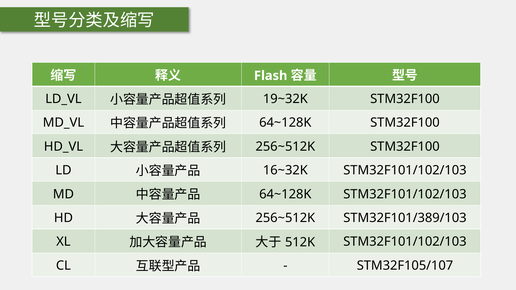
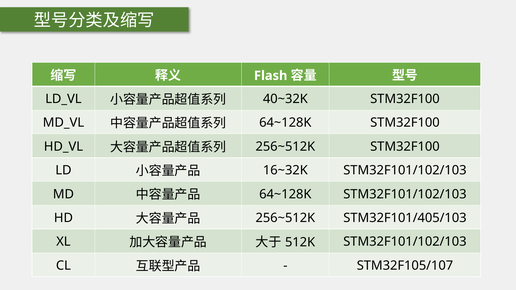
19~32K: 19~32K -> 40~32K
STM32F101/389/103: STM32F101/389/103 -> STM32F101/405/103
